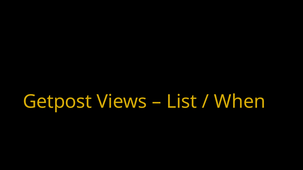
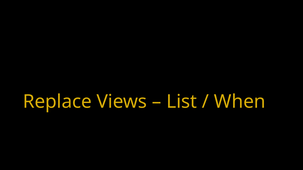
Getpost: Getpost -> Replace
